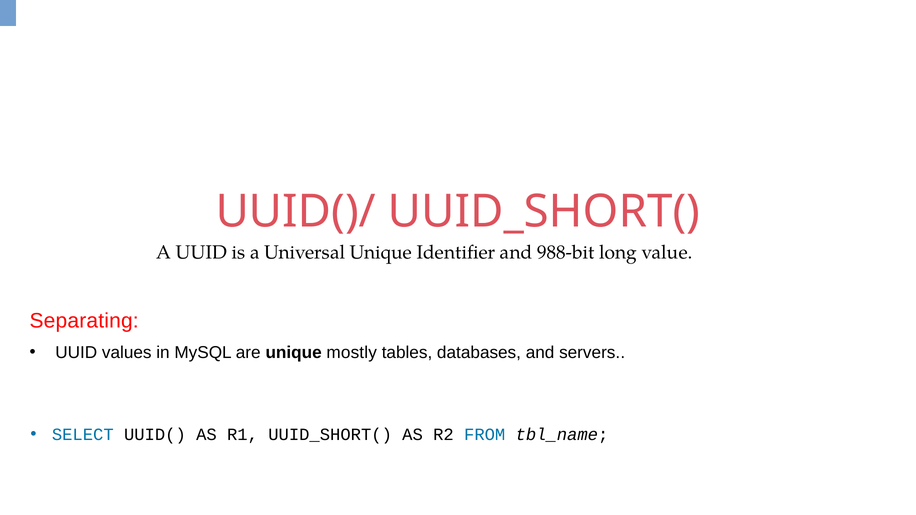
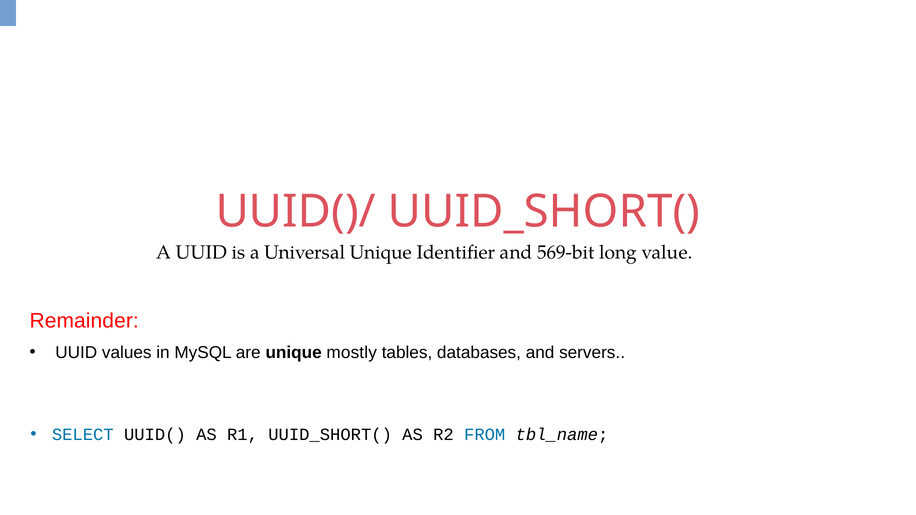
988-bit: 988-bit -> 569-bit
Separating: Separating -> Remainder
